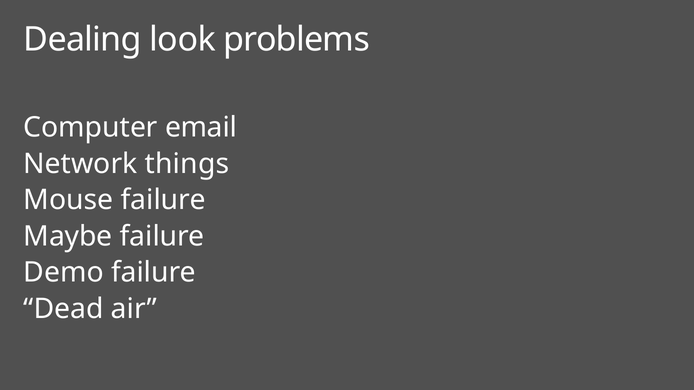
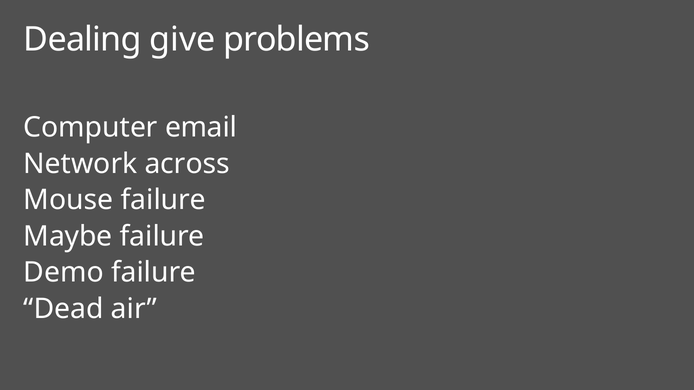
look: look -> give
things: things -> across
